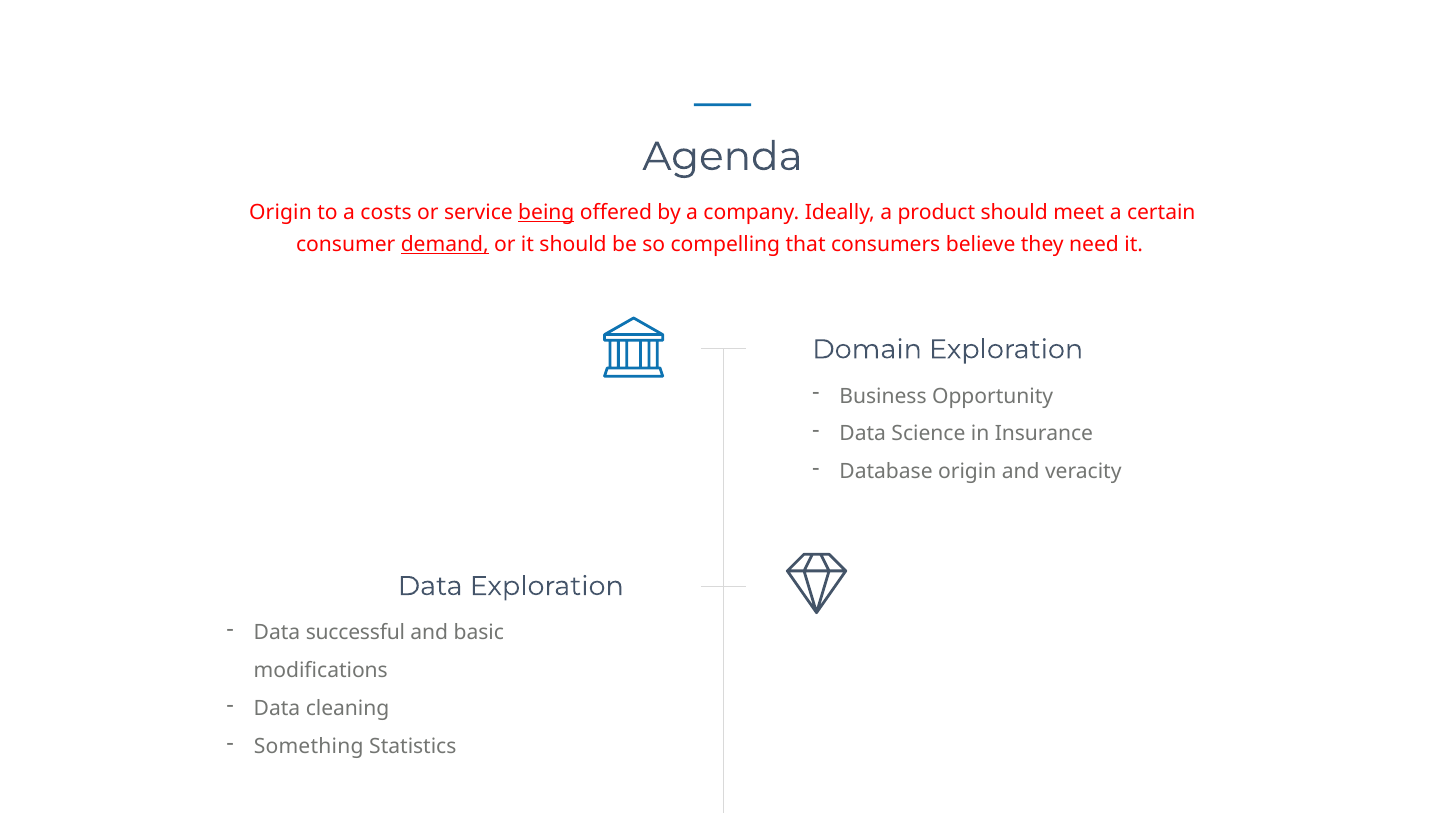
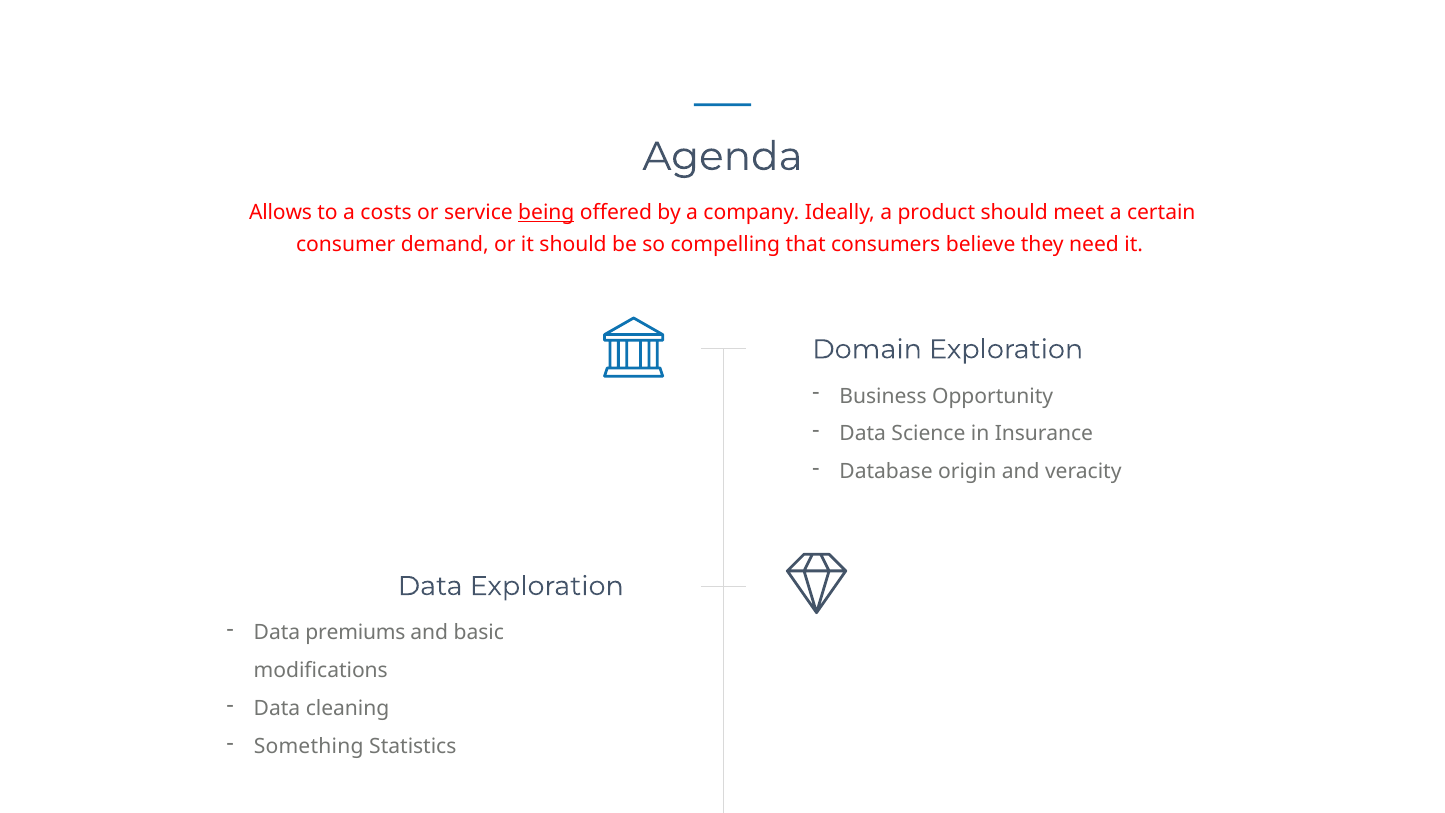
Origin at (280, 212): Origin -> Allows
demand underline: present -> none
successful: successful -> premiums
